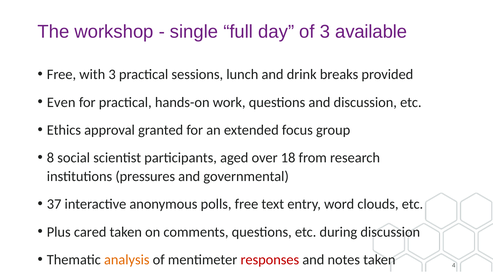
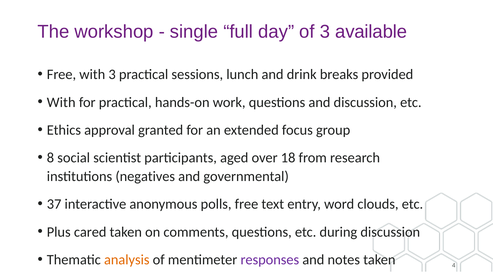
Even at (61, 102): Even -> With
pressures: pressures -> negatives
responses colour: red -> purple
